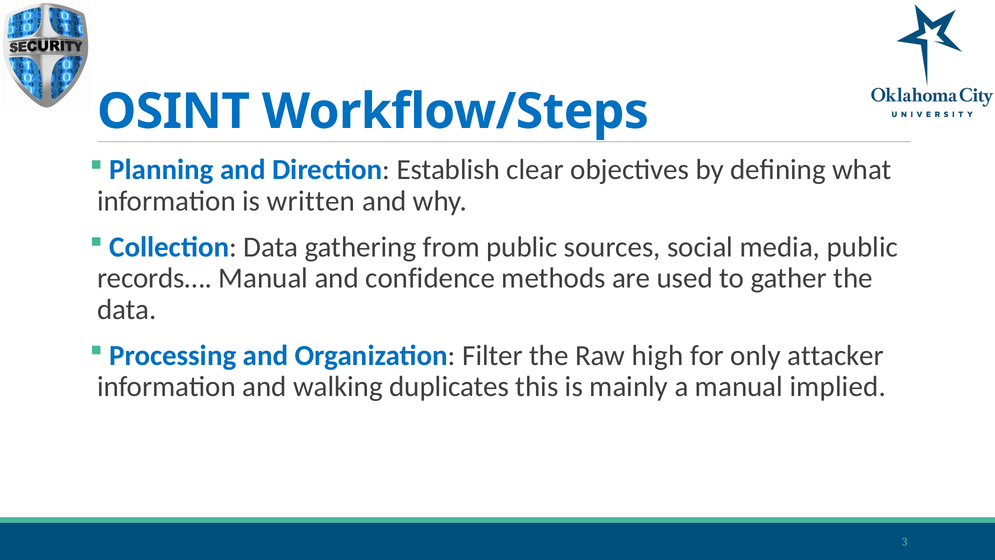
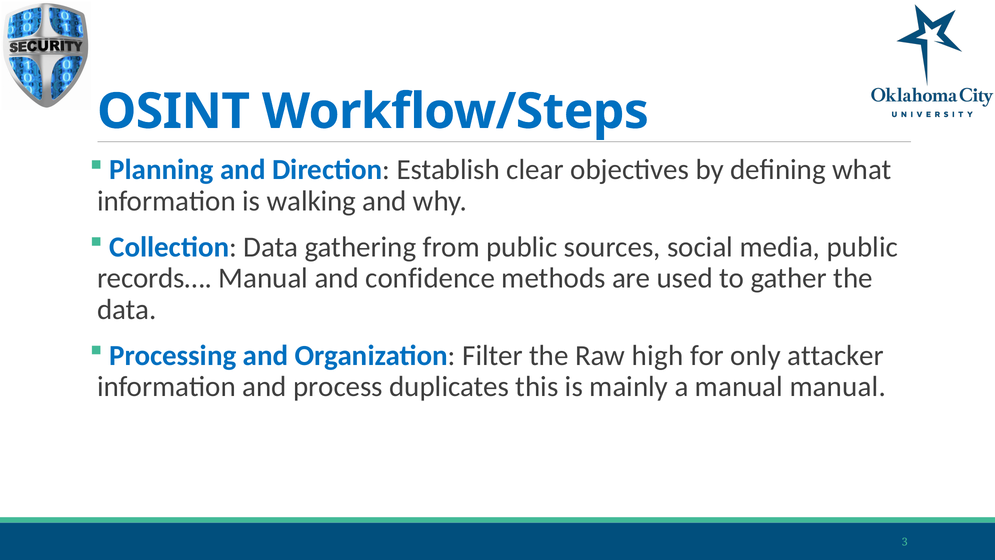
written: written -> walking
walking: walking -> process
manual implied: implied -> manual
